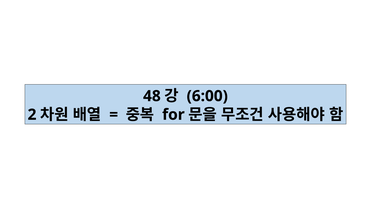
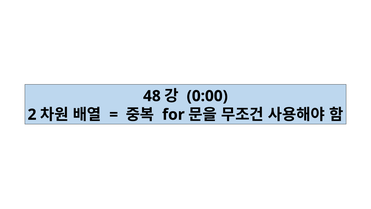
6:00: 6:00 -> 0:00
